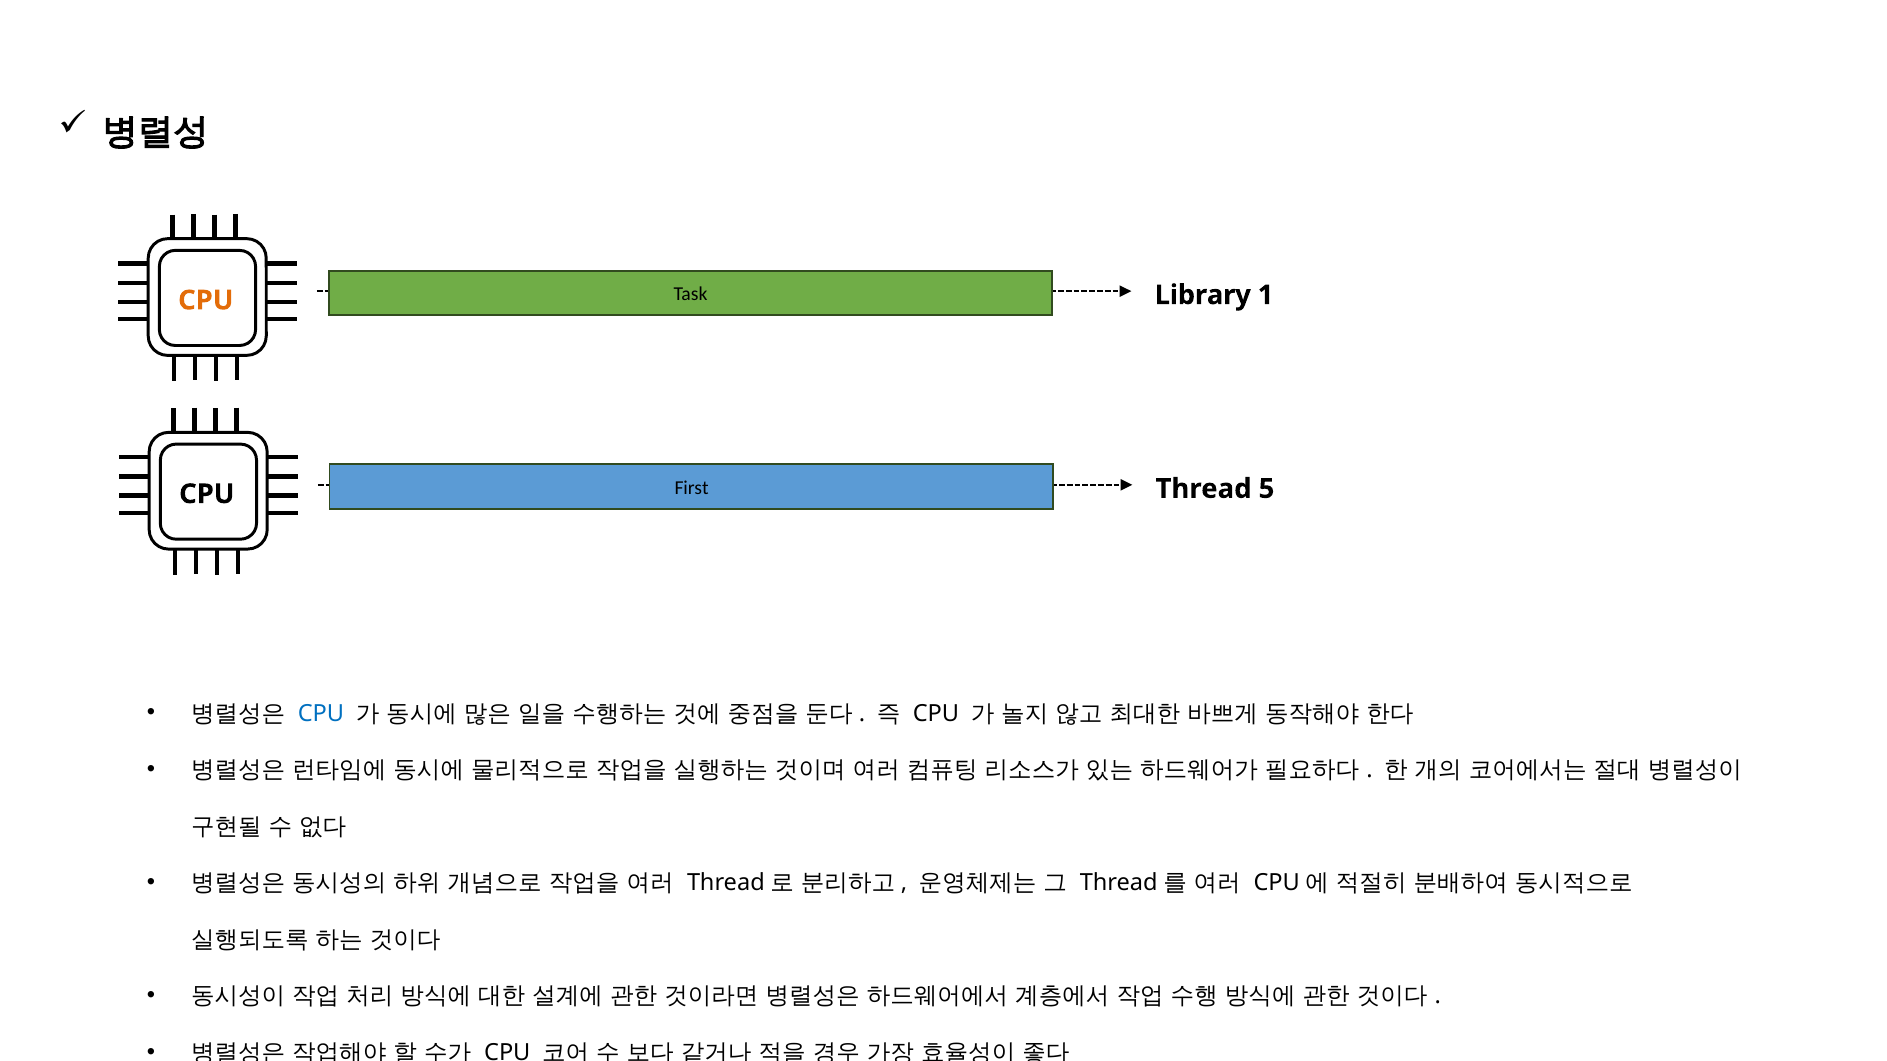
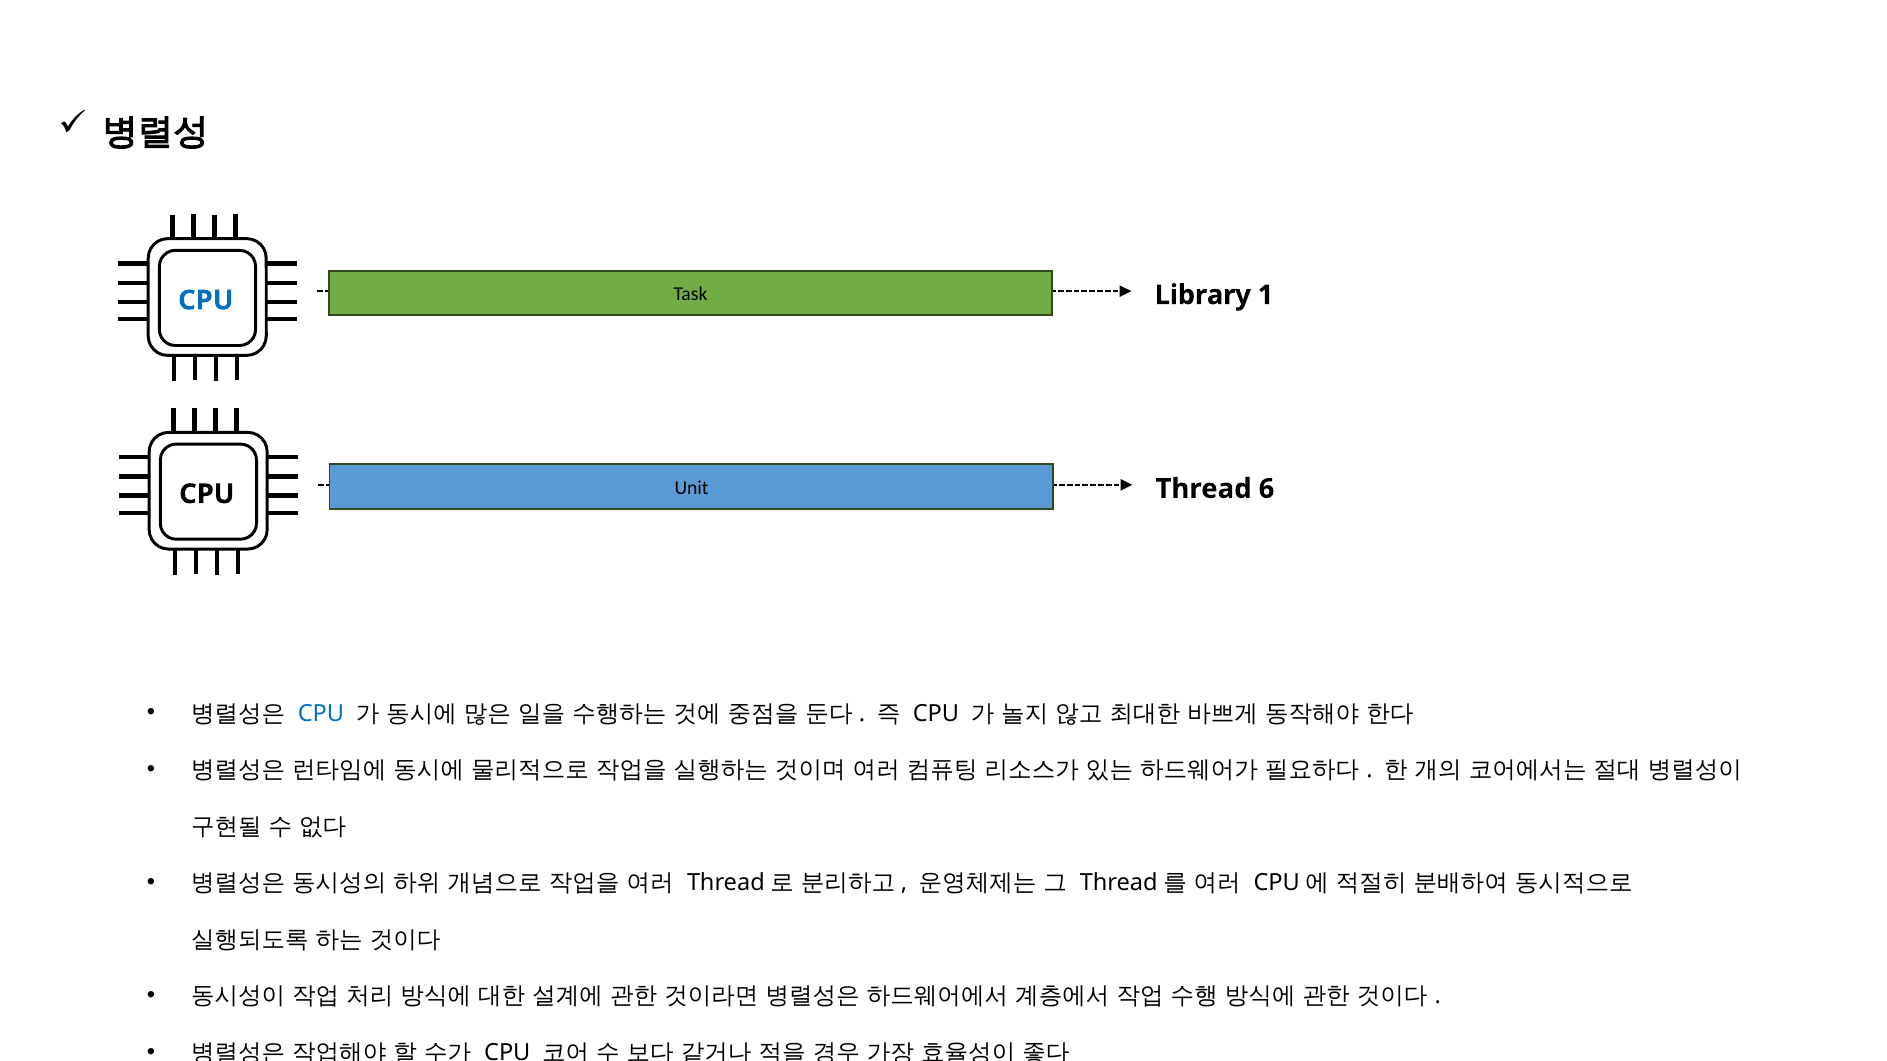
CPU at (206, 300) colour: orange -> blue
First: First -> Unit
5: 5 -> 6
